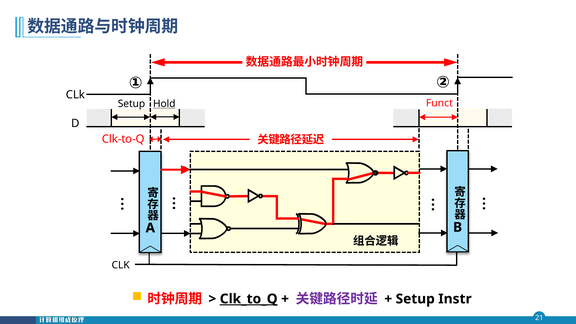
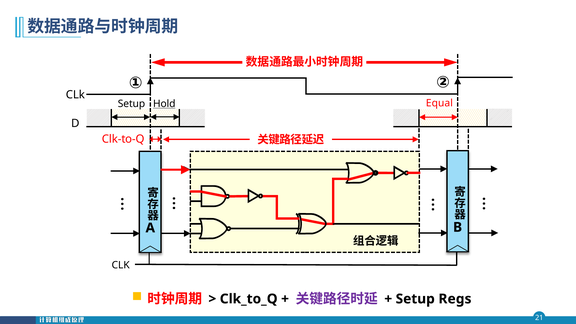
Funct: Funct -> Equal
Clk_to_Q underline: present -> none
Instr: Instr -> Regs
